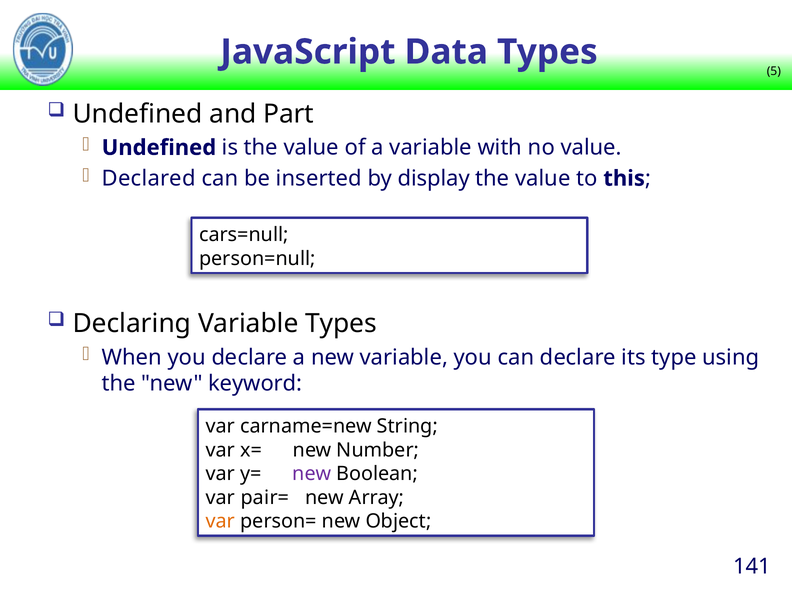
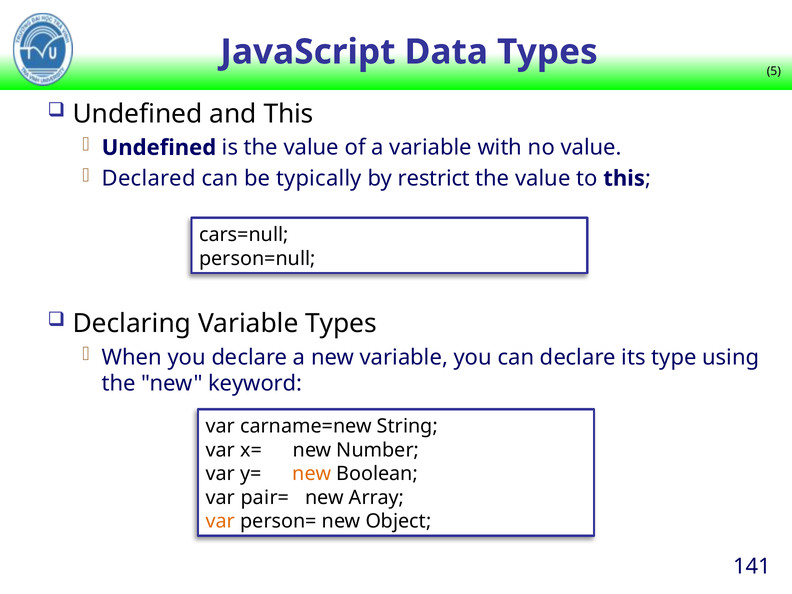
and Part: Part -> This
inserted: inserted -> typically
display: display -> restrict
new at (312, 474) colour: purple -> orange
